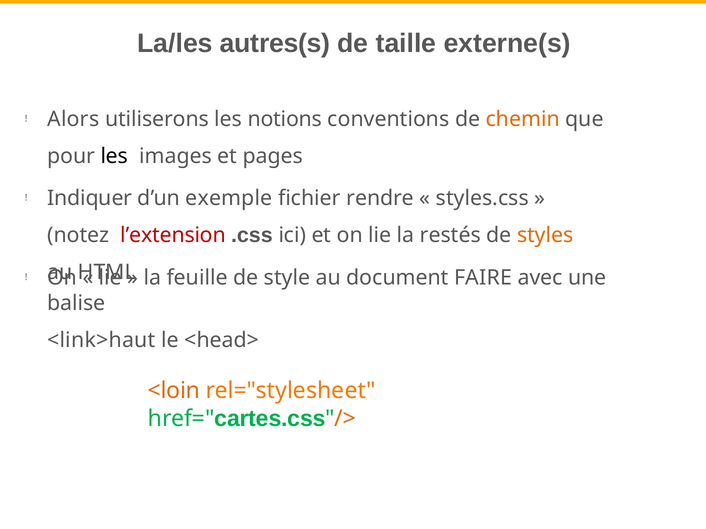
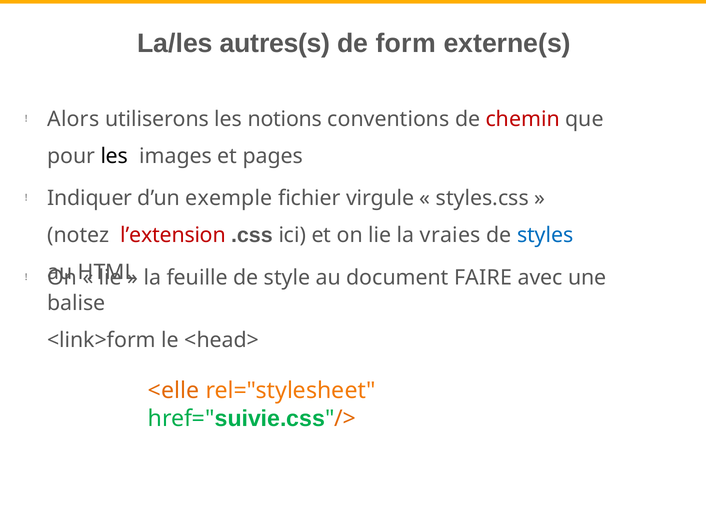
taille: taille -> form
chemin colour: orange -> red
rendre: rendre -> virgule
restés: restés -> vraies
styles colour: orange -> blue
<link>haut: <link>haut -> <link>form
<loin: <loin -> <elle
cartes.css: cartes.css -> suivie.css
